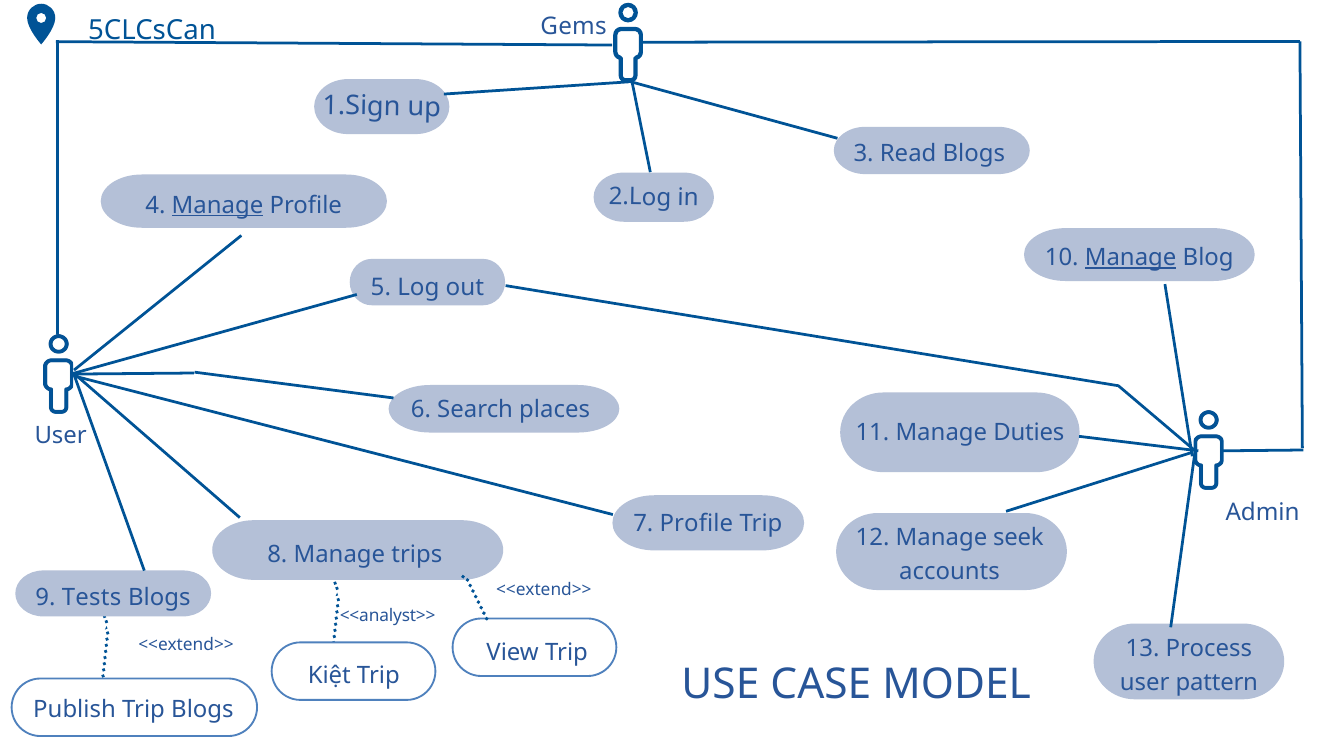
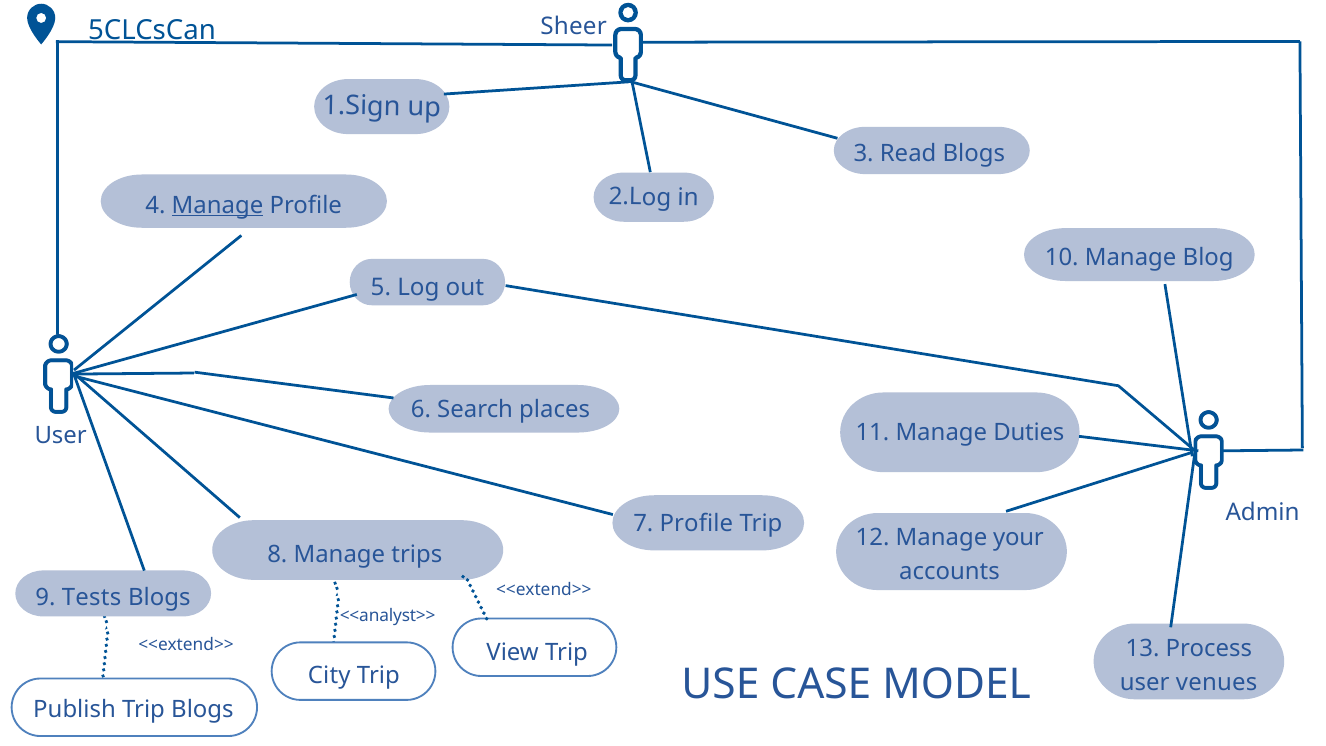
Gems: Gems -> Sheer
Manage at (1131, 258) underline: present -> none
seek: seek -> your
Kiệt: Kiệt -> City
pattern: pattern -> venues
